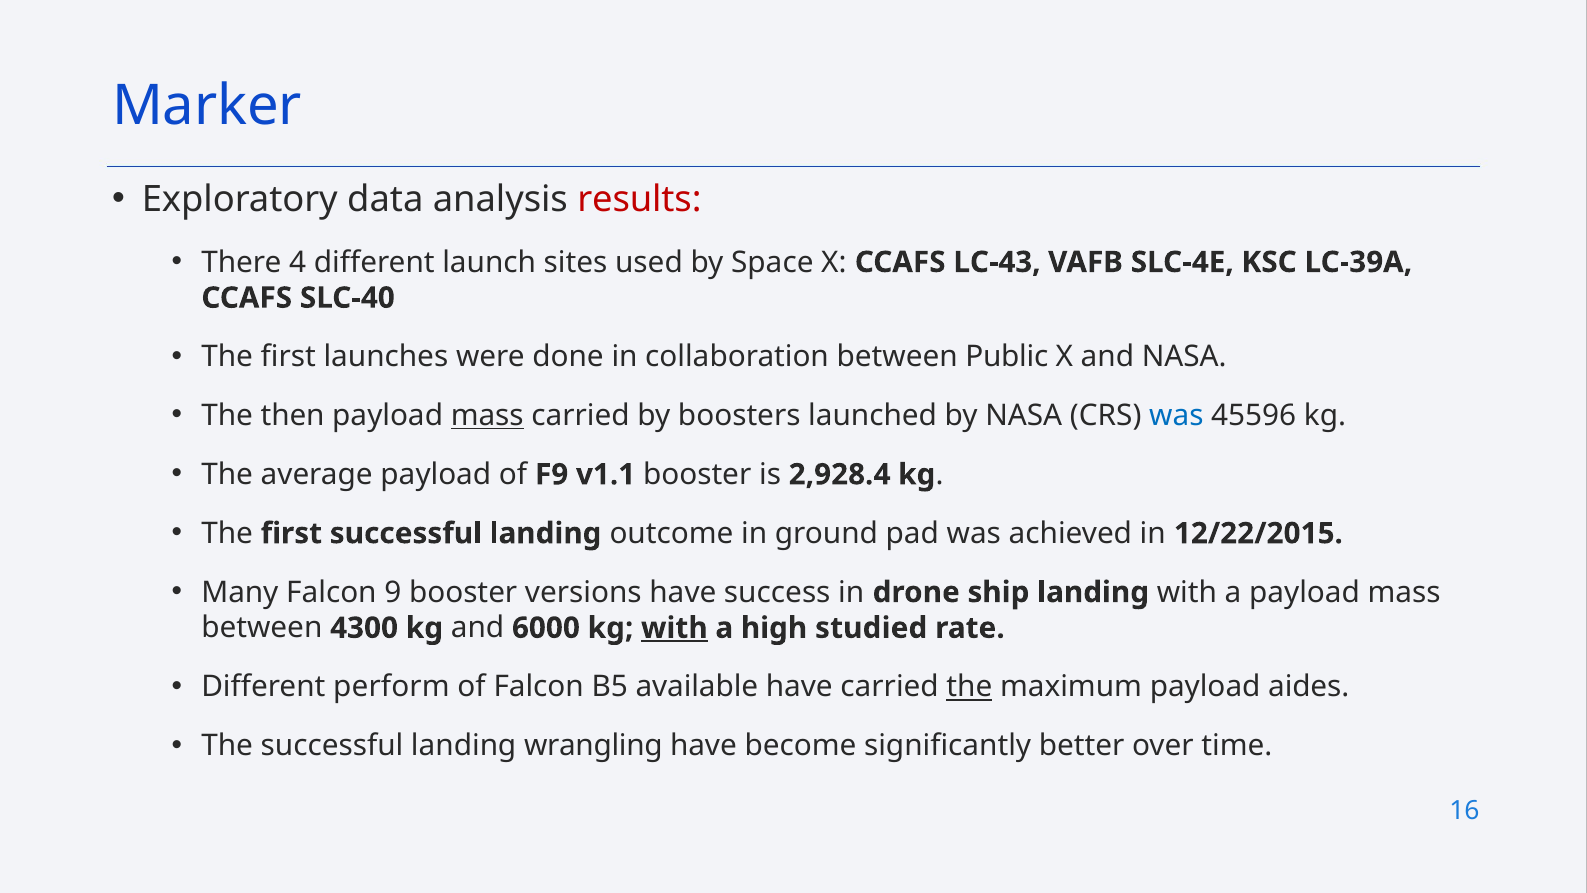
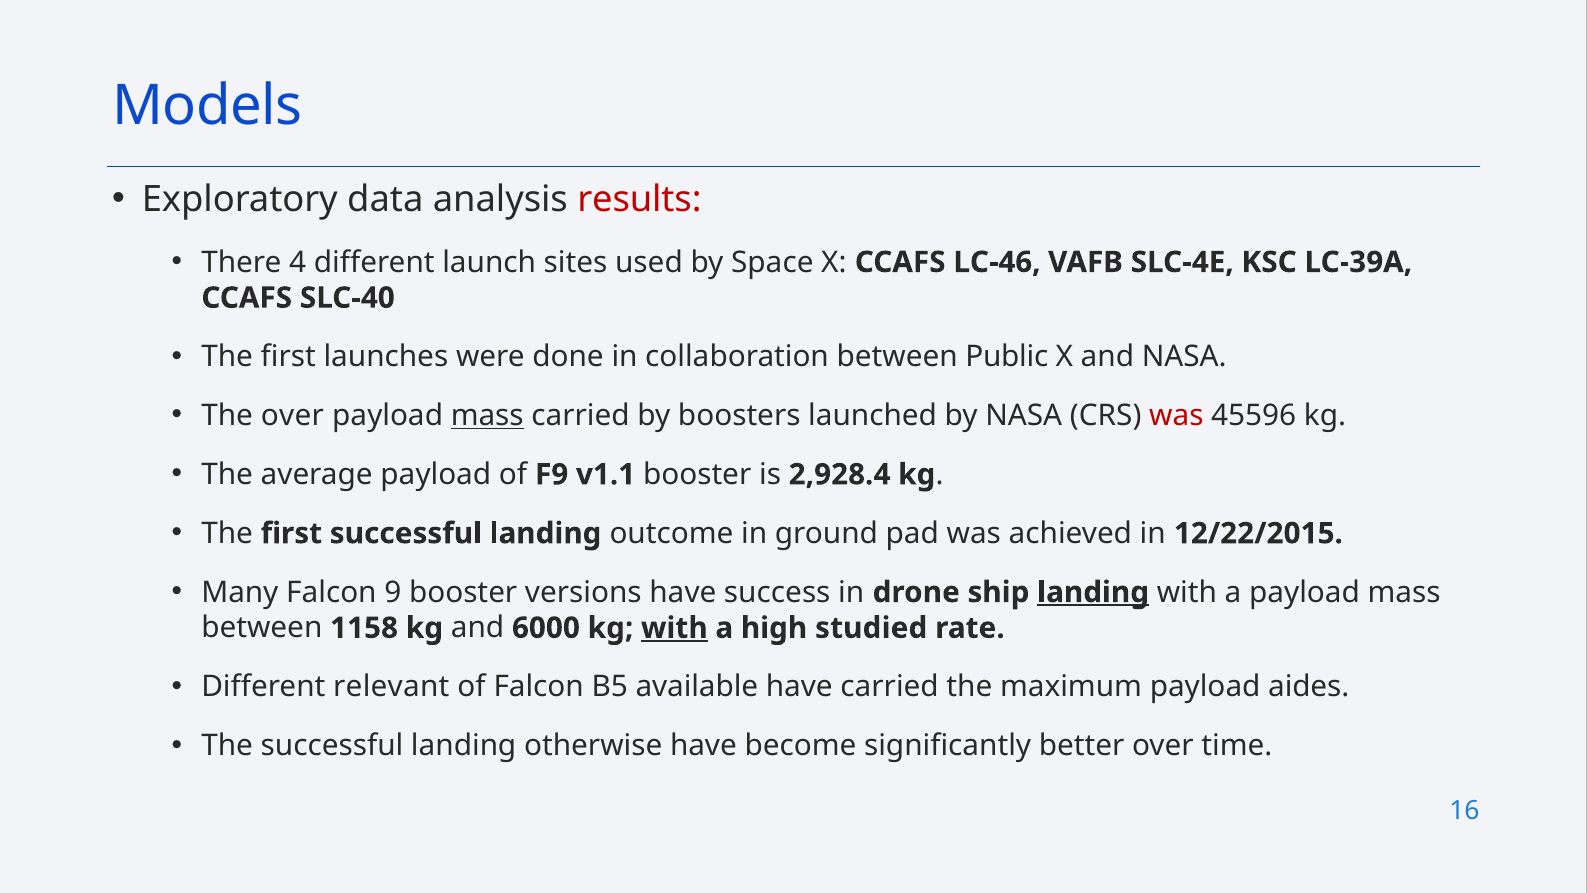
Marker: Marker -> Models
LC-43: LC-43 -> LC-46
The then: then -> over
was at (1176, 416) colour: blue -> red
landing at (1093, 592) underline: none -> present
4300: 4300 -> 1158
perform: perform -> relevant
the at (969, 687) underline: present -> none
wrangling: wrangling -> otherwise
